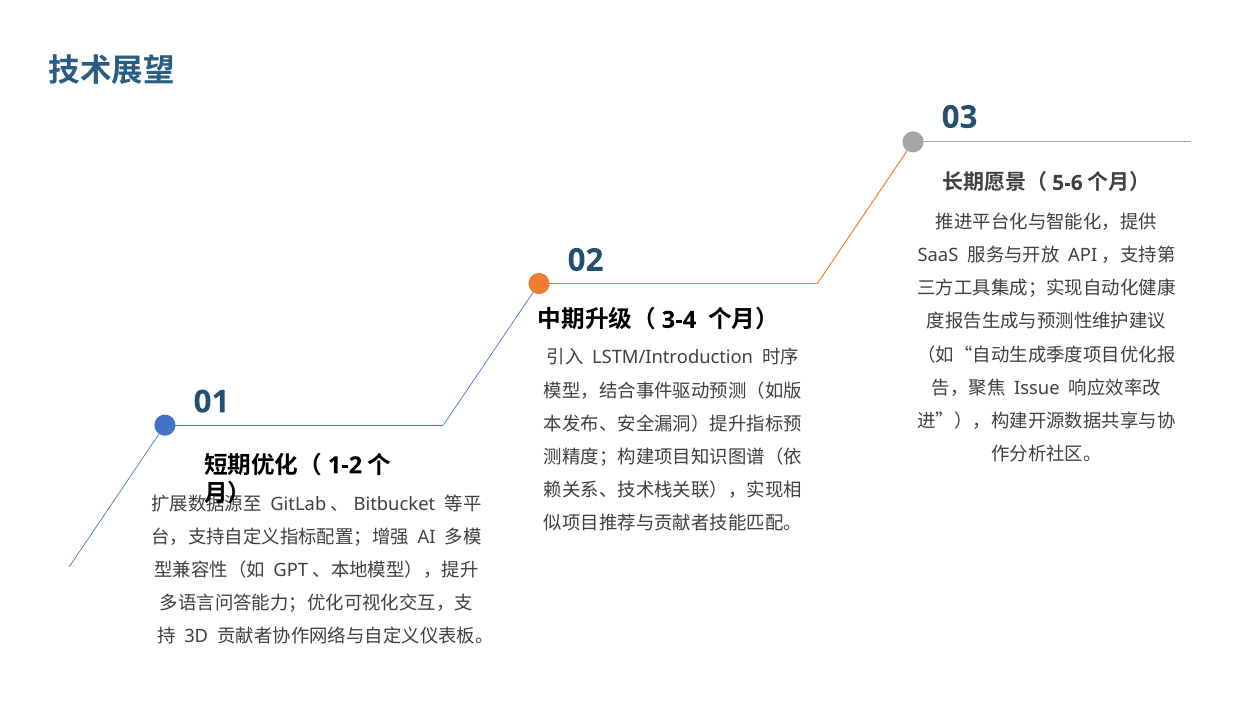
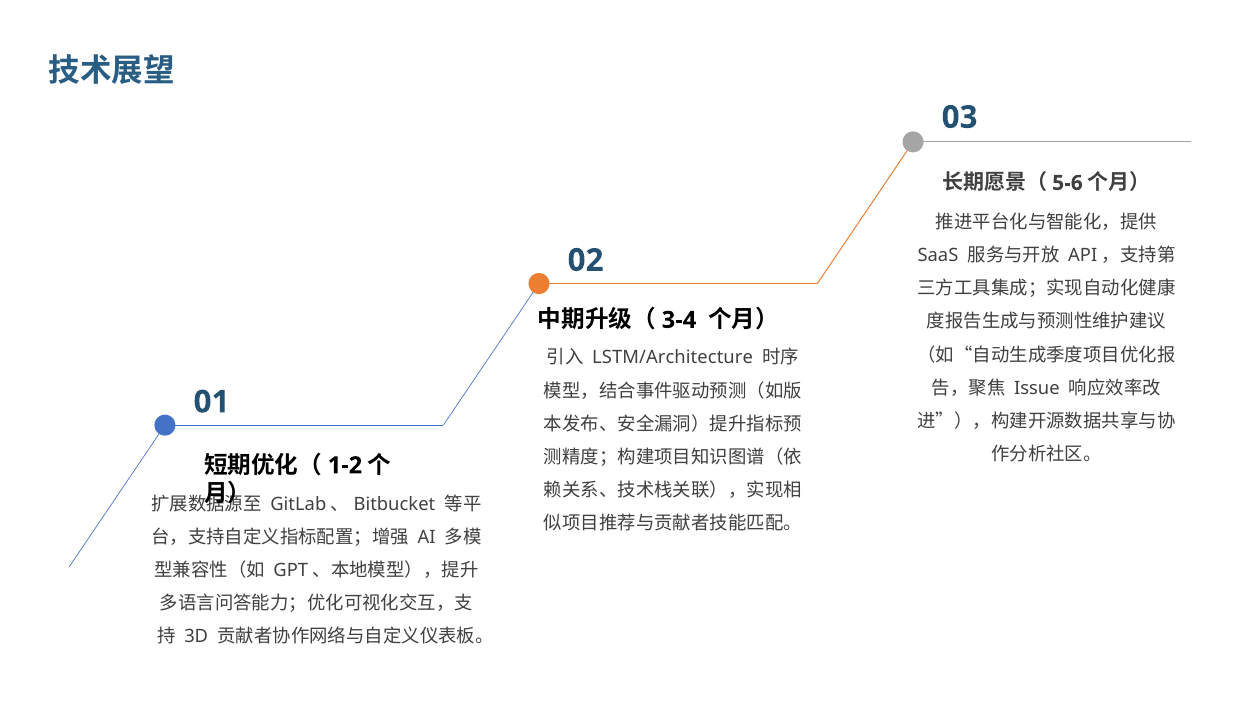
LSTM/Introduction: LSTM/Introduction -> LSTM/Architecture
